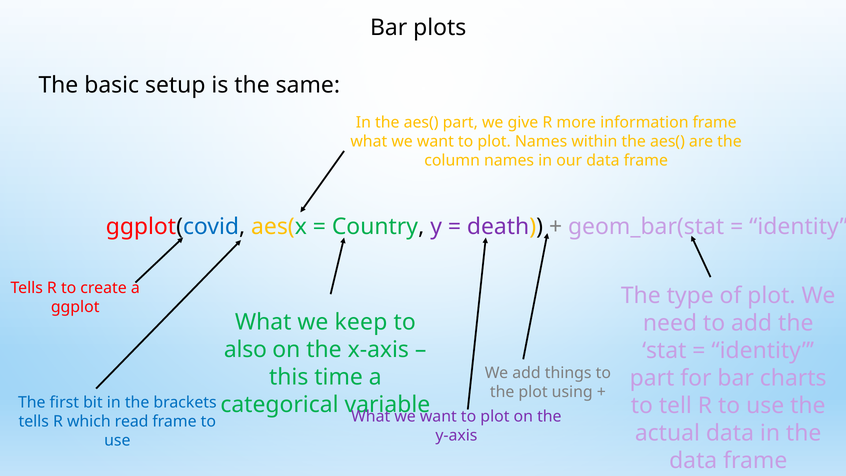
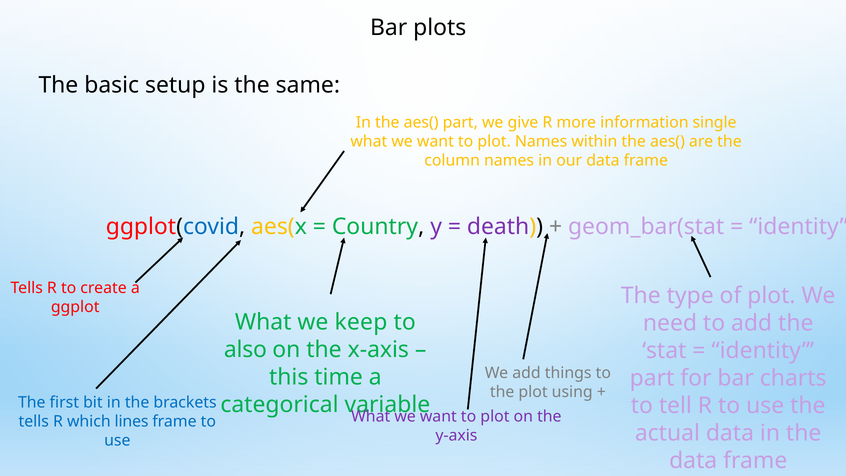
information frame: frame -> single
read: read -> lines
